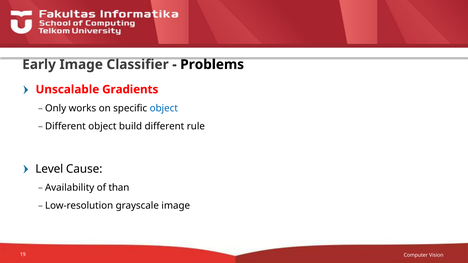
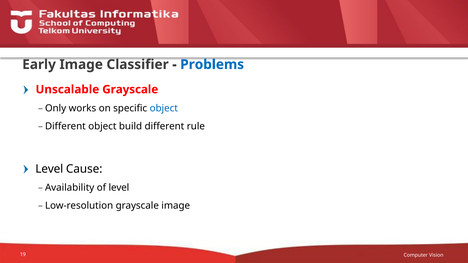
Problems colour: black -> blue
Unscalable Gradients: Gradients -> Grayscale
of than: than -> level
